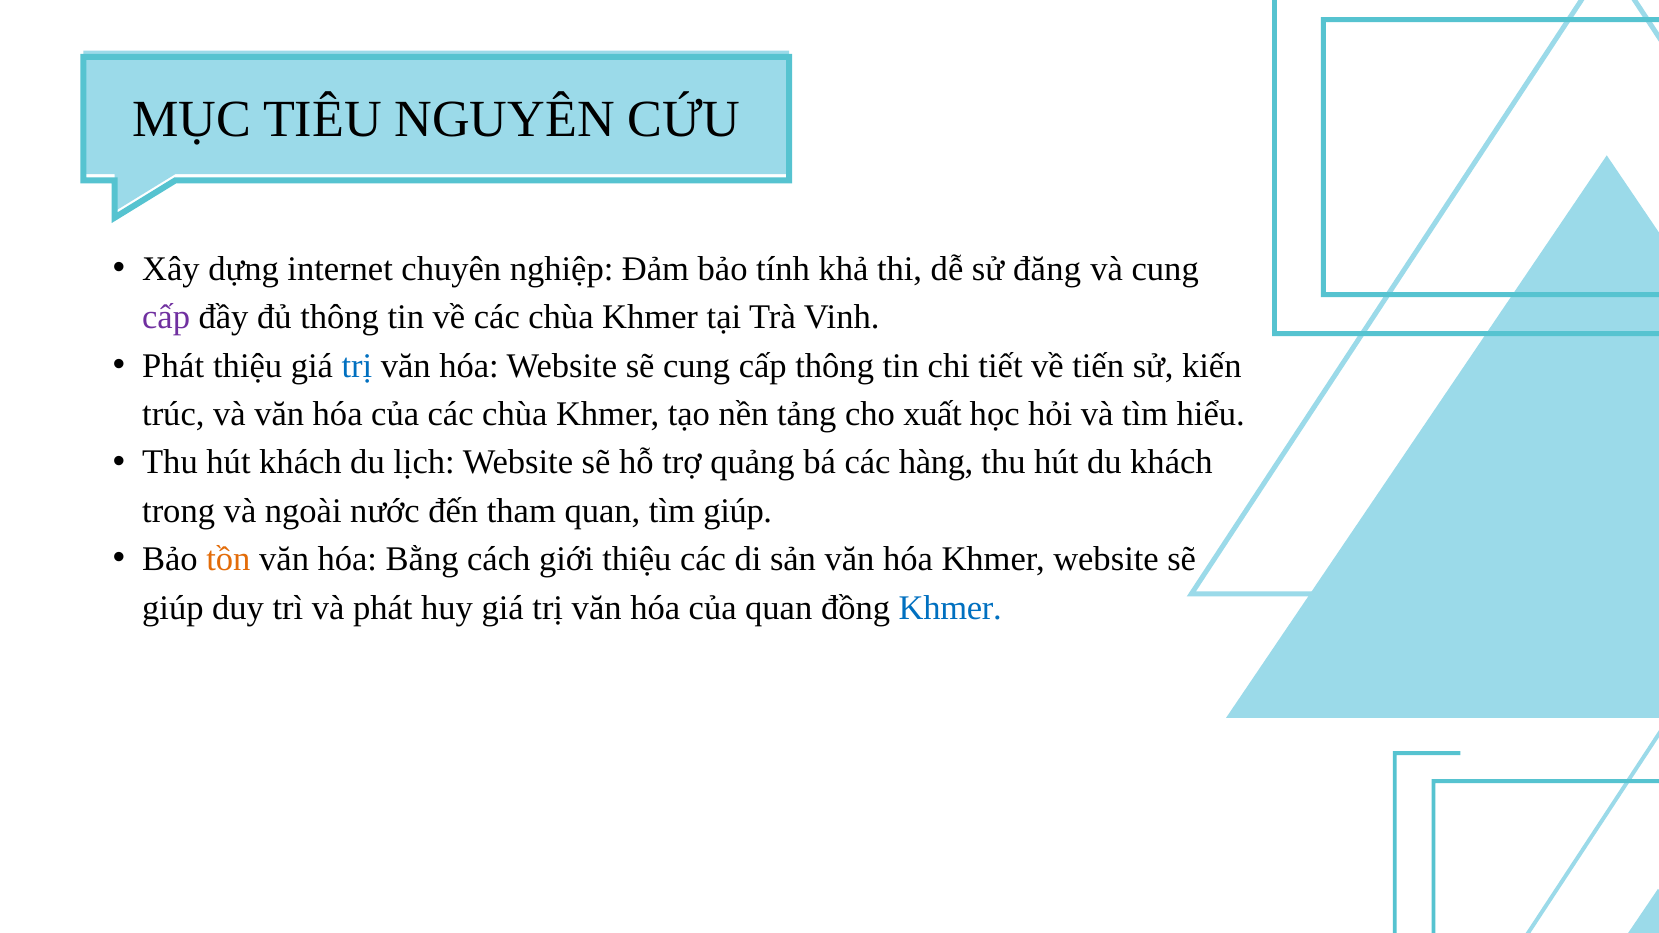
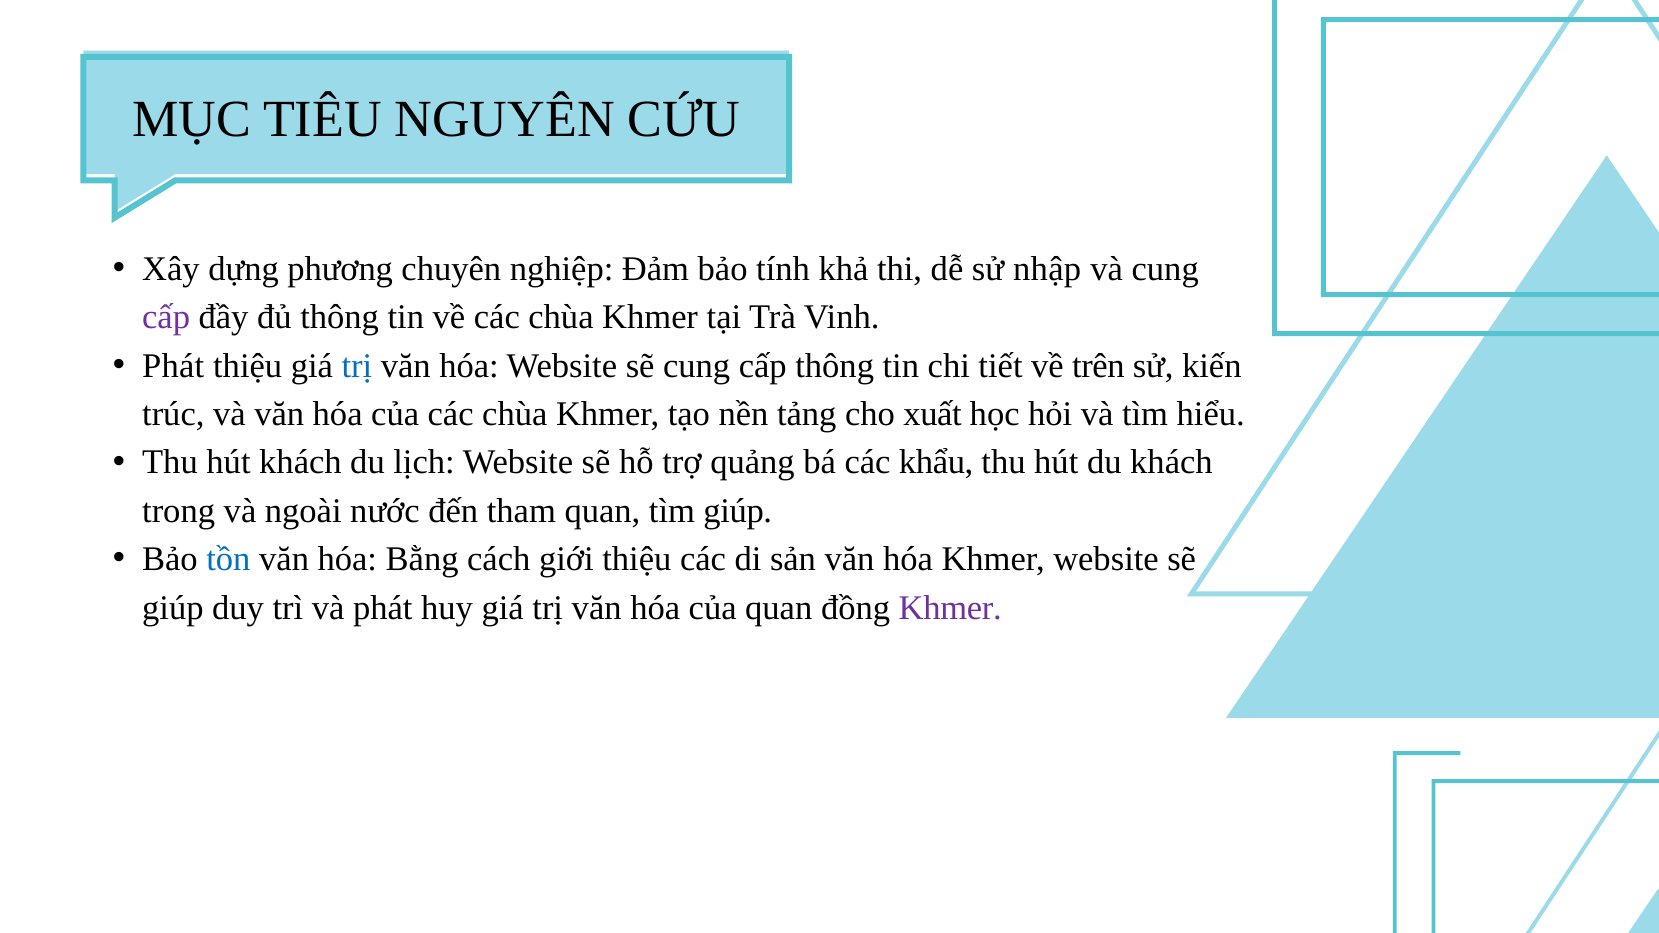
internet: internet -> phương
đăng: đăng -> nhập
tiến: tiến -> trên
hàng: hàng -> khẩu
tồn colour: orange -> blue
Khmer at (950, 608) colour: blue -> purple
